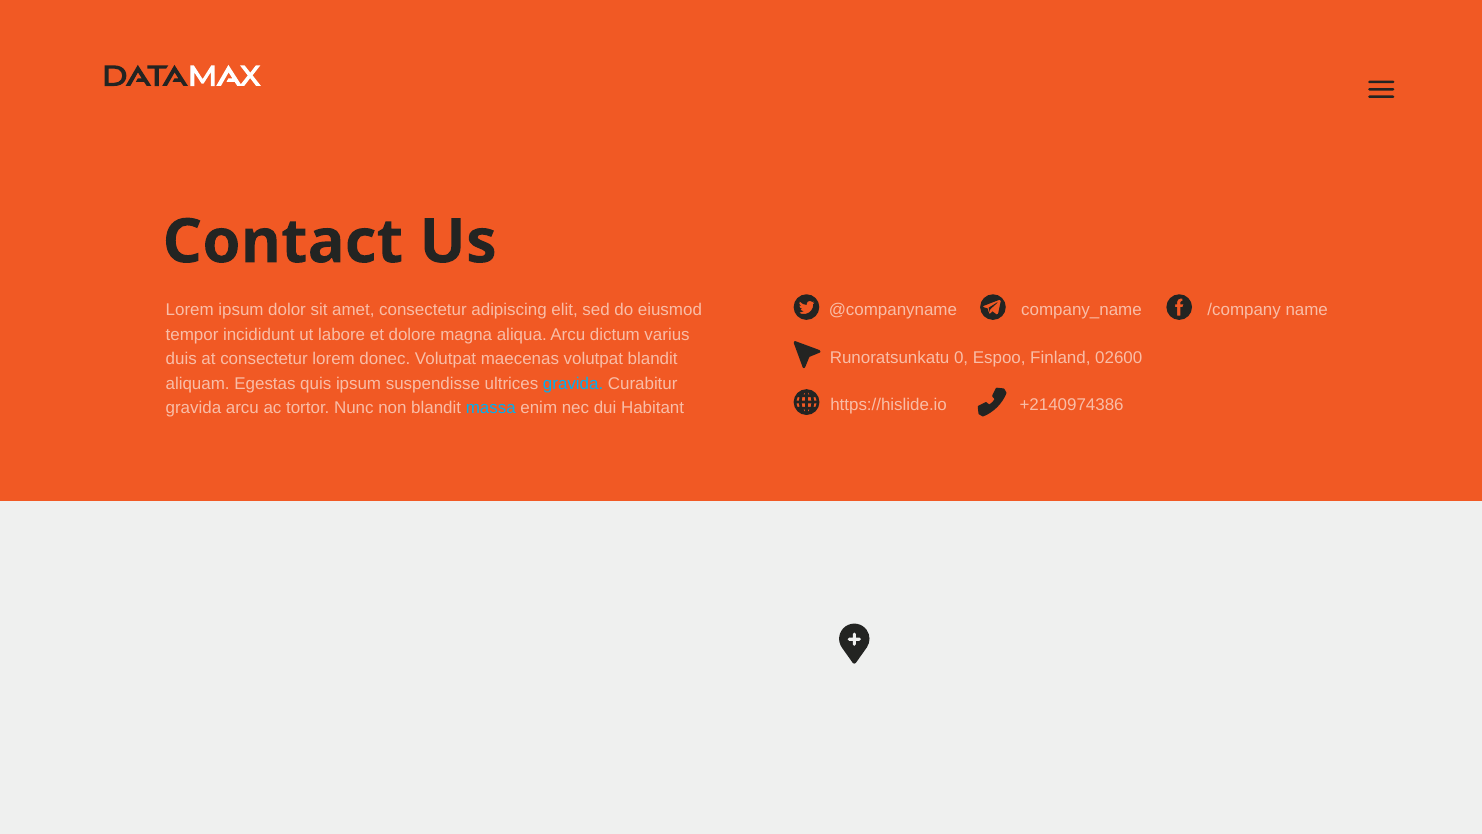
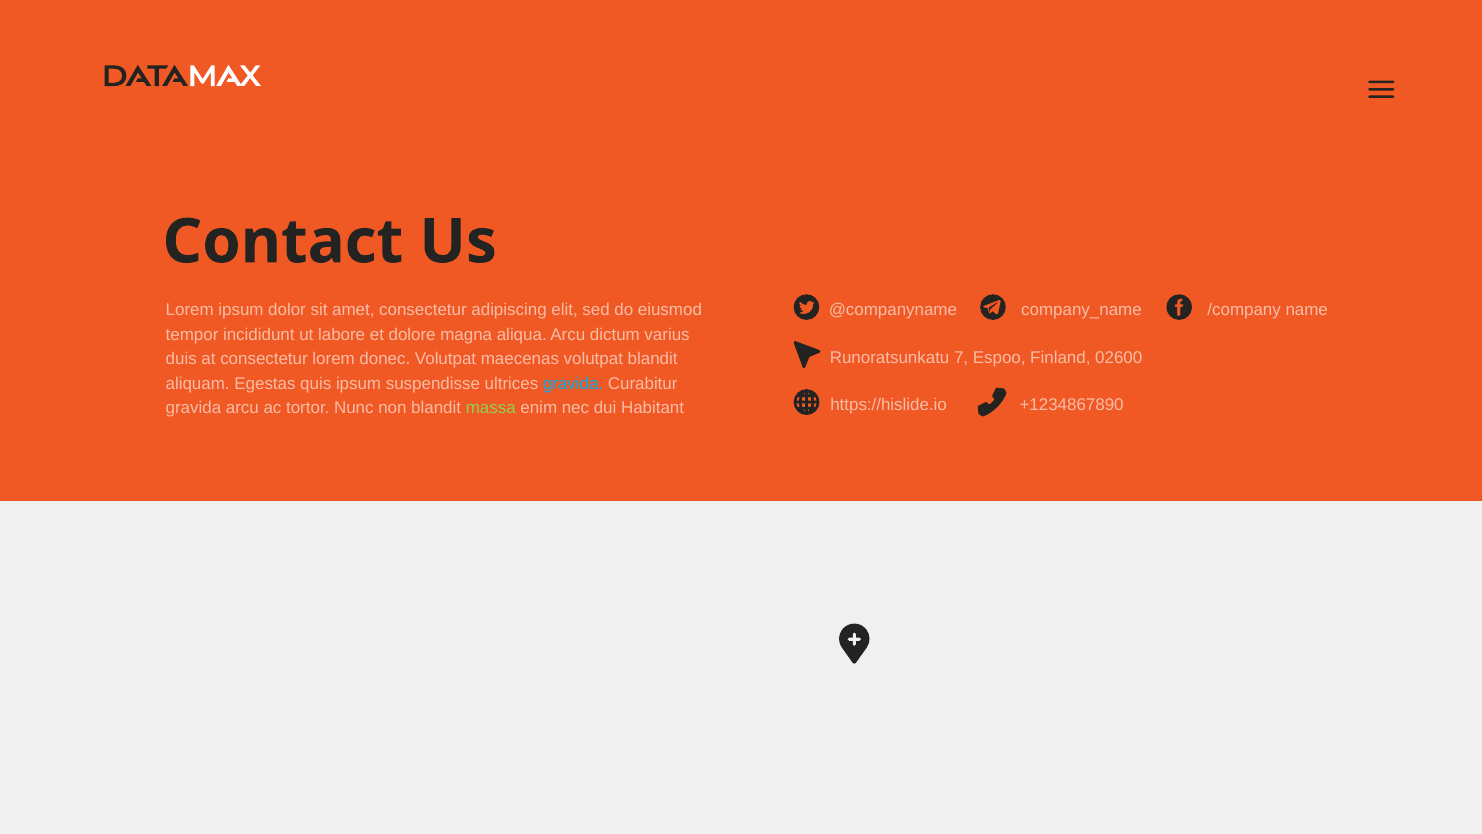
0: 0 -> 7
+2140974386: +2140974386 -> +1234867890
massa colour: light blue -> light green
